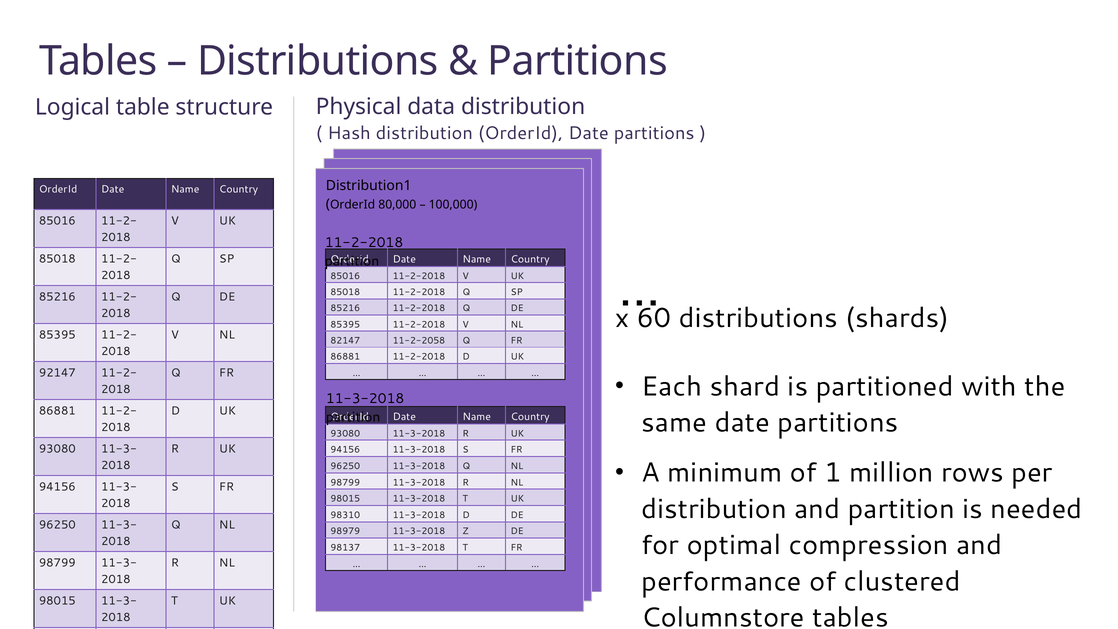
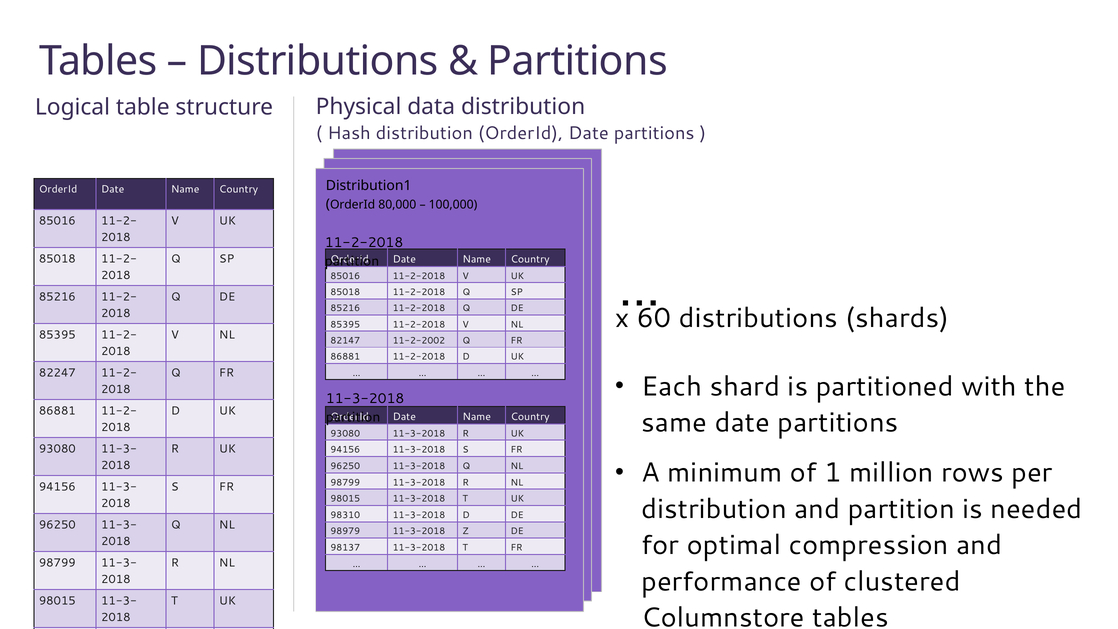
11-2-2058: 11-2-2058 -> 11-2-2002
92147: 92147 -> 82247
